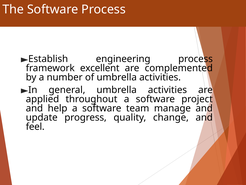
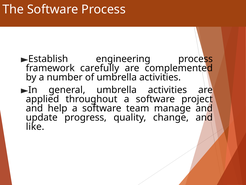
excellent: excellent -> carefully
feel: feel -> like
